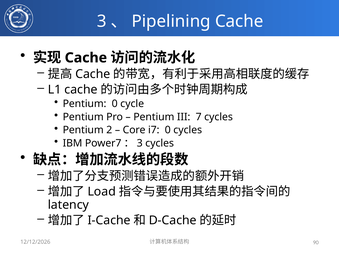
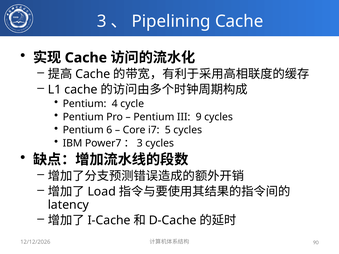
Pentium 0: 0 -> 4
7: 7 -> 9
2: 2 -> 6
i7 0: 0 -> 5
